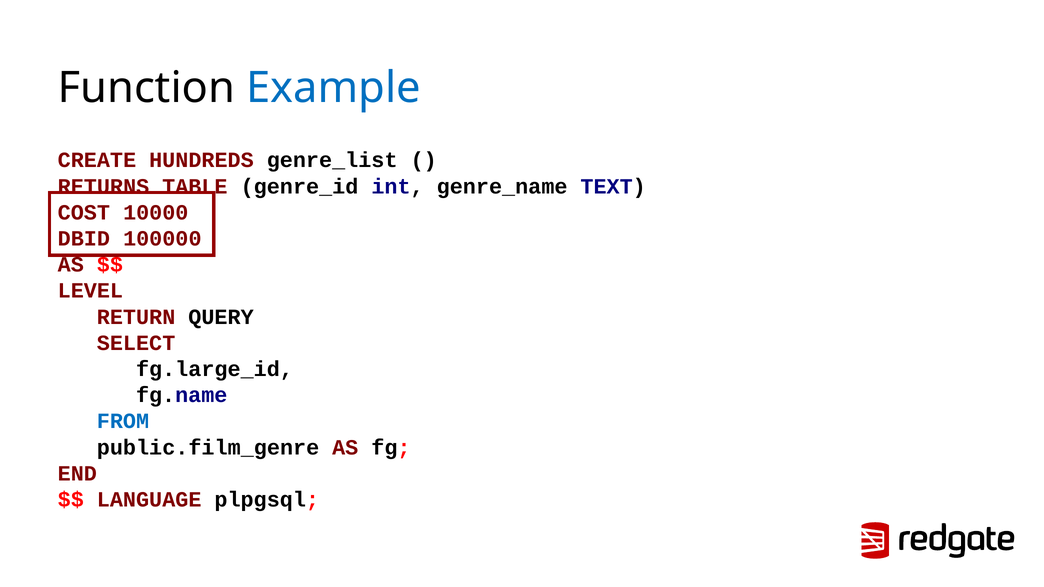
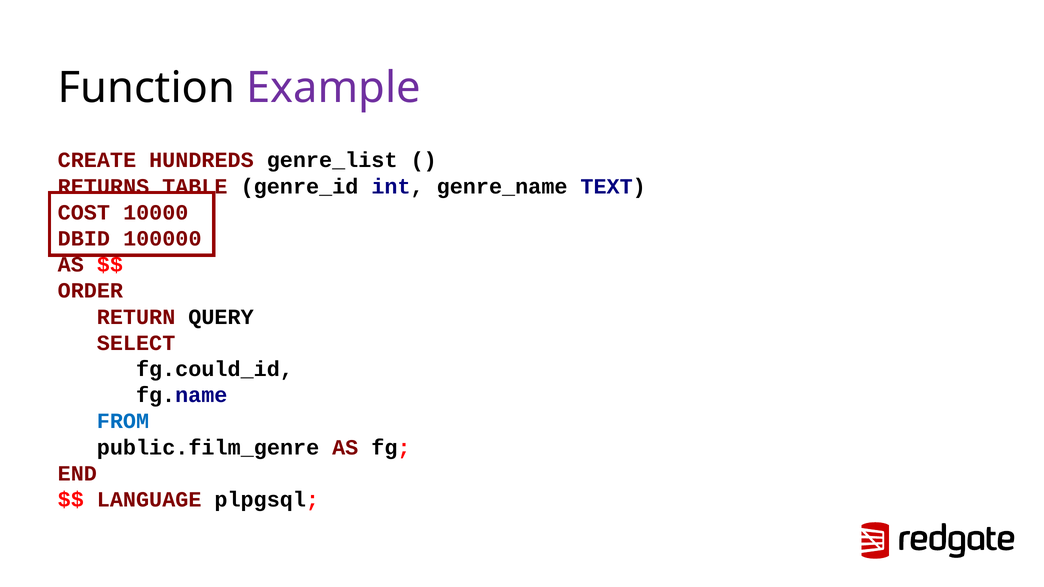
Example colour: blue -> purple
LEVEL: LEVEL -> ORDER
fg.large_id: fg.large_id -> fg.could_id
